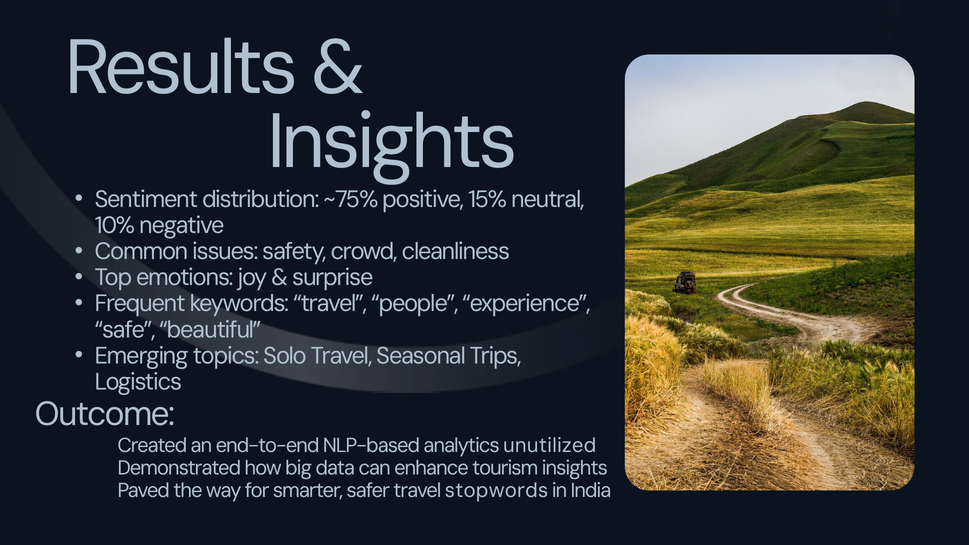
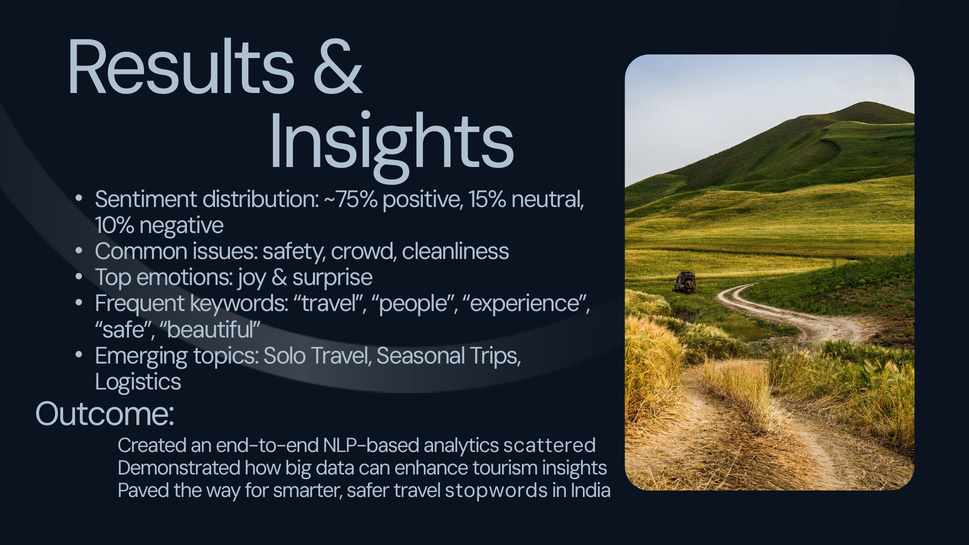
unutilized: unutilized -> scattered
